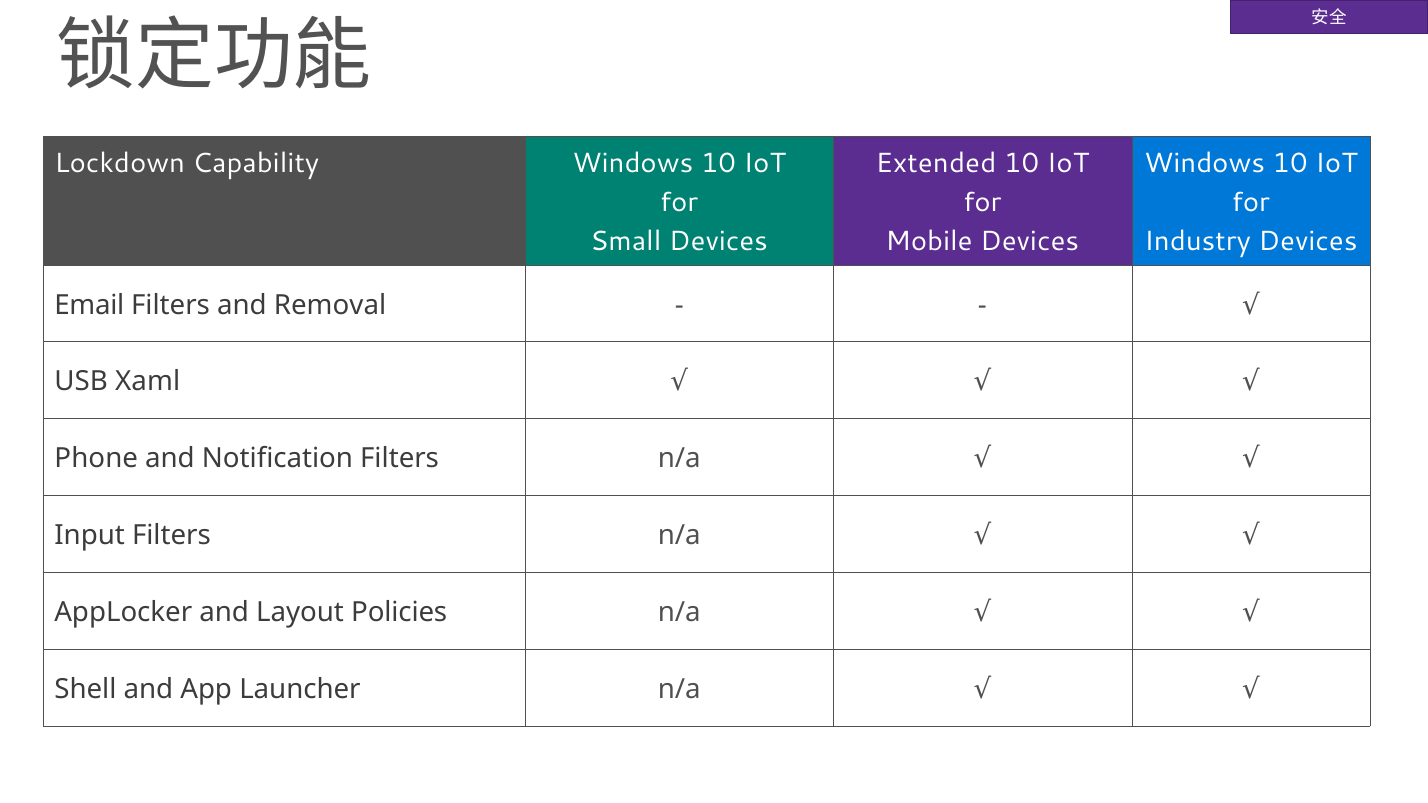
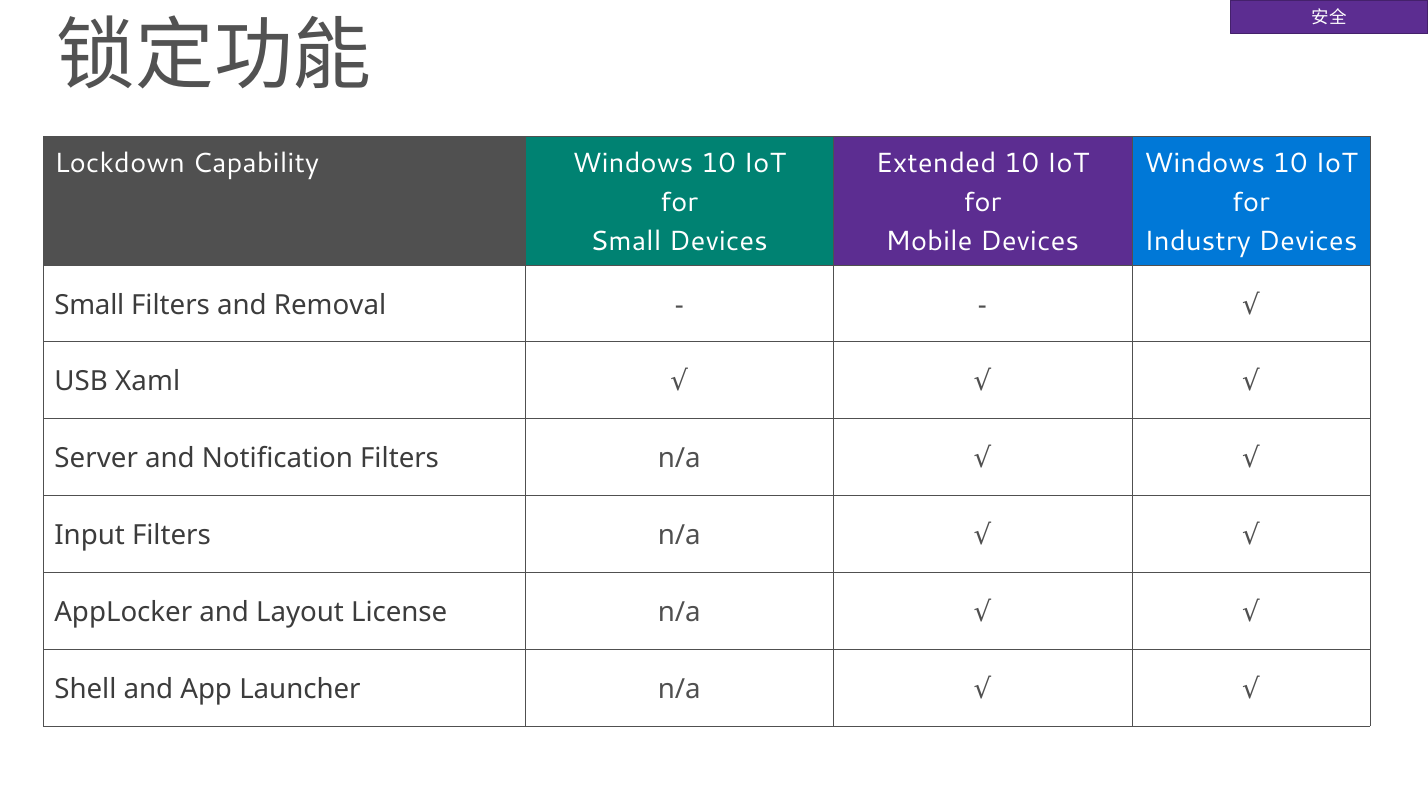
Email at (89, 305): Email -> Small
Phone: Phone -> Server
Policies: Policies -> License
